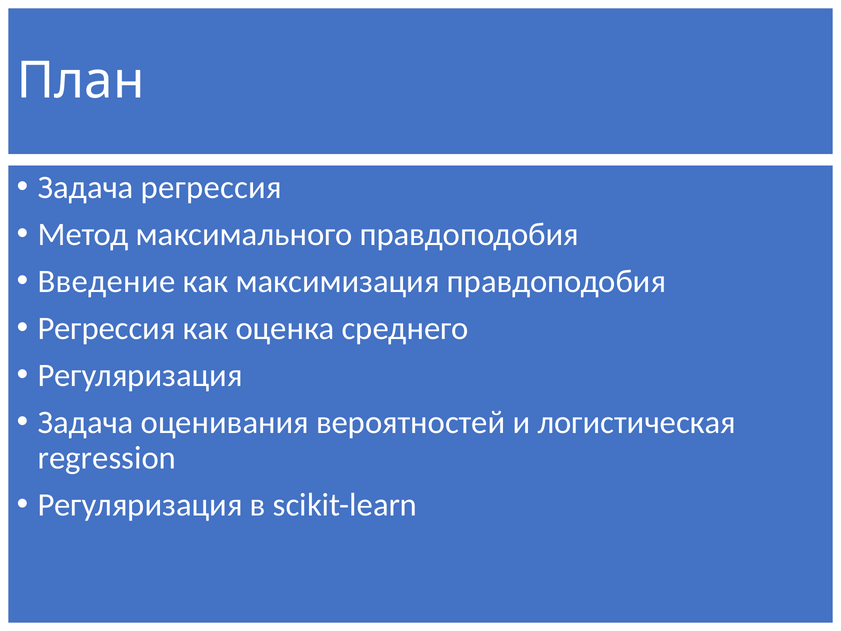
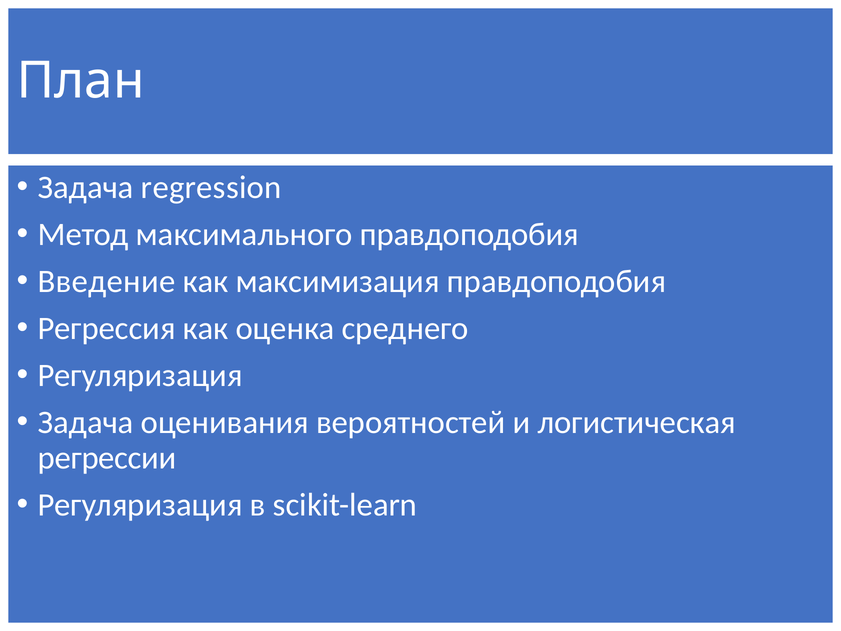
Задача регрессия: регрессия -> regression
regression: regression -> регрессии
